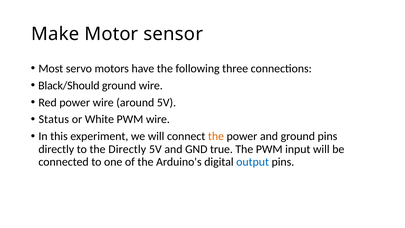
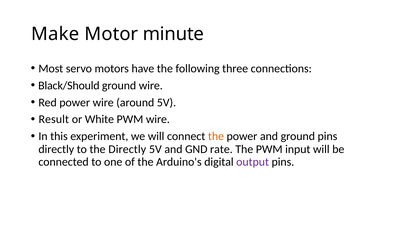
sensor: sensor -> minute
Status: Status -> Result
true: true -> rate
output colour: blue -> purple
